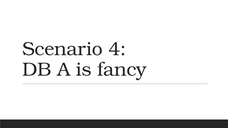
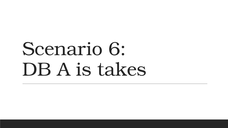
4: 4 -> 6
fancy: fancy -> takes
